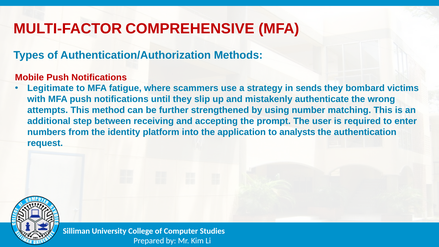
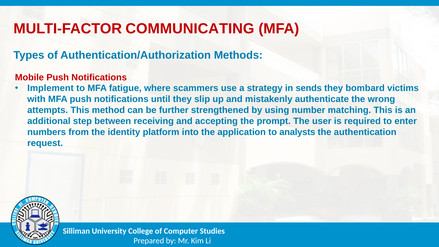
COMPREHENSIVE: COMPREHENSIVE -> COMMUNICATING
Legitimate: Legitimate -> Implement
